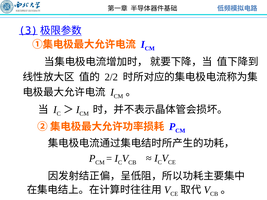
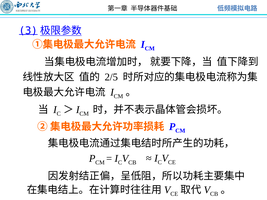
2/2: 2/2 -> 2/5
